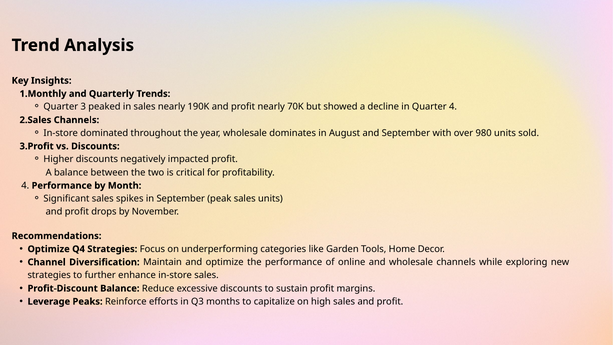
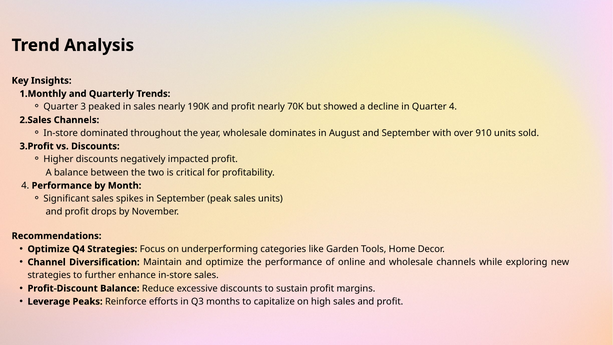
980: 980 -> 910
